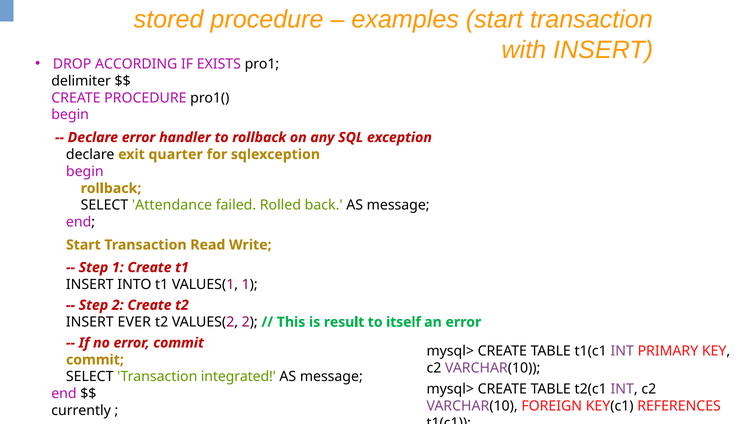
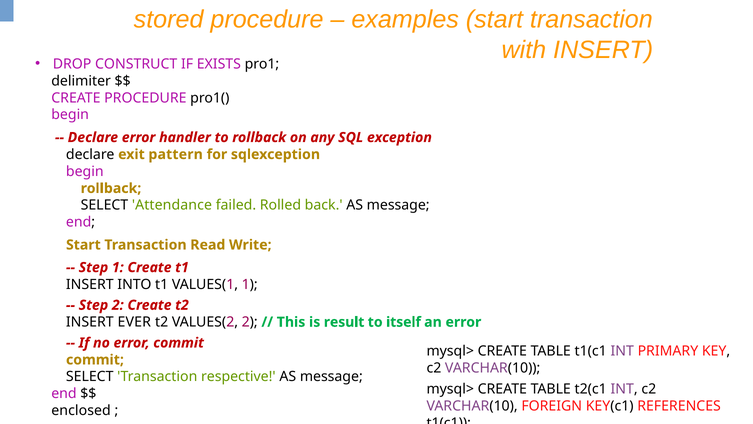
ACCORDING: ACCORDING -> CONSTRUCT
quarter: quarter -> pattern
integrated: integrated -> respective
currently: currently -> enclosed
